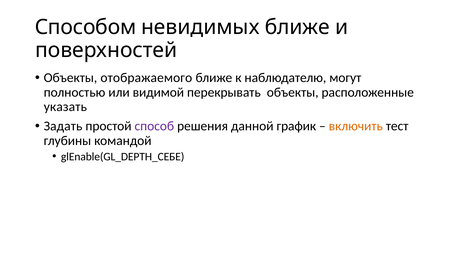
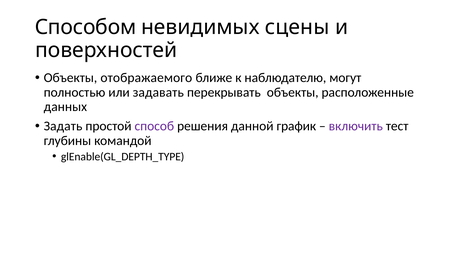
невидимых ближе: ближе -> сцены
видимой: видимой -> задавать
указать: указать -> данных
включить colour: orange -> purple
glEnable(GL_DEPTH_СЕБЕ: glEnable(GL_DEPTH_СЕБЕ -> glEnable(GL_DEPTH_TYPE
